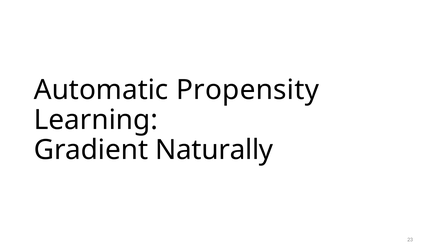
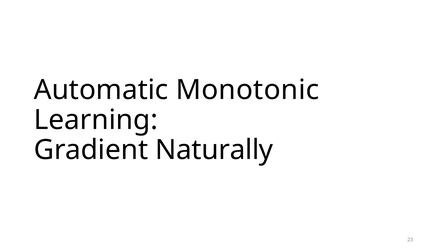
Propensity: Propensity -> Monotonic
